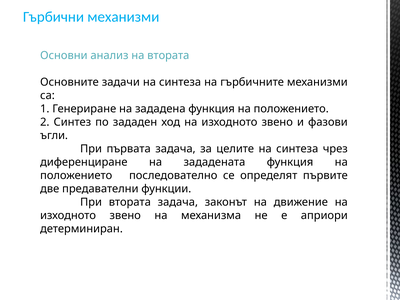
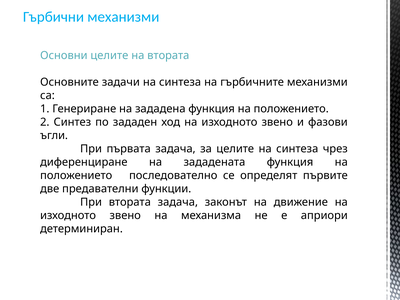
Основни анализ: анализ -> целите
